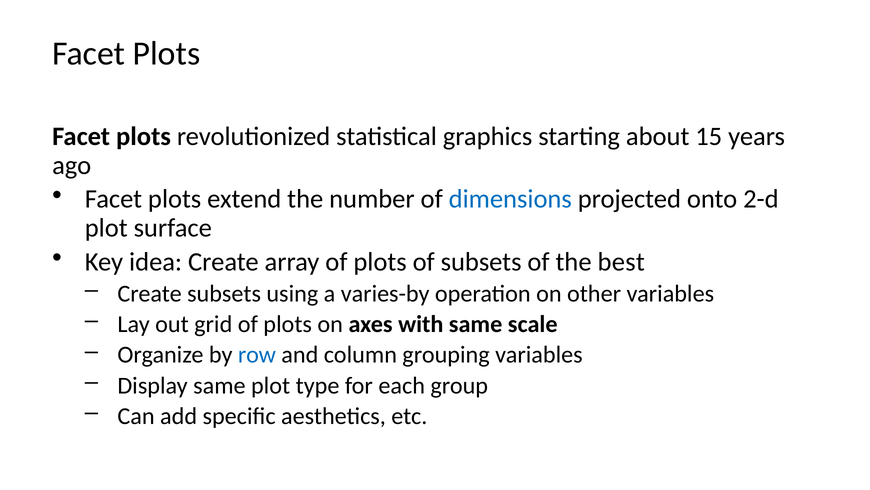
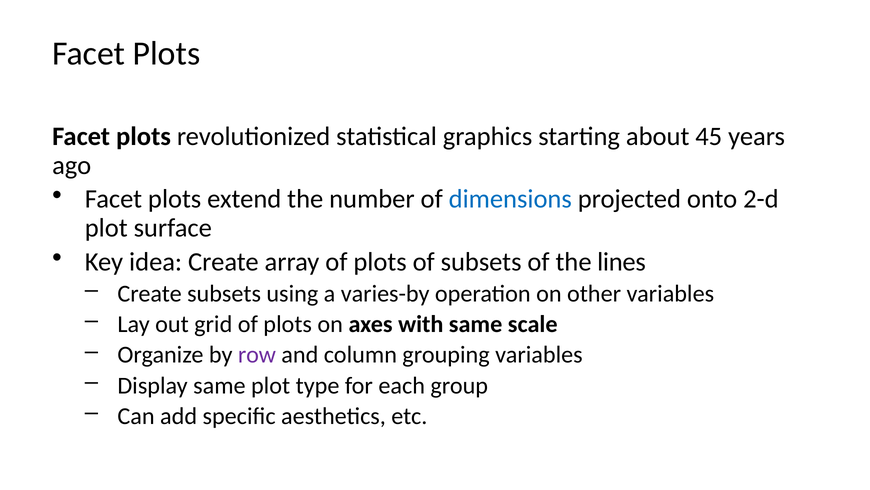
15: 15 -> 45
best: best -> lines
row colour: blue -> purple
